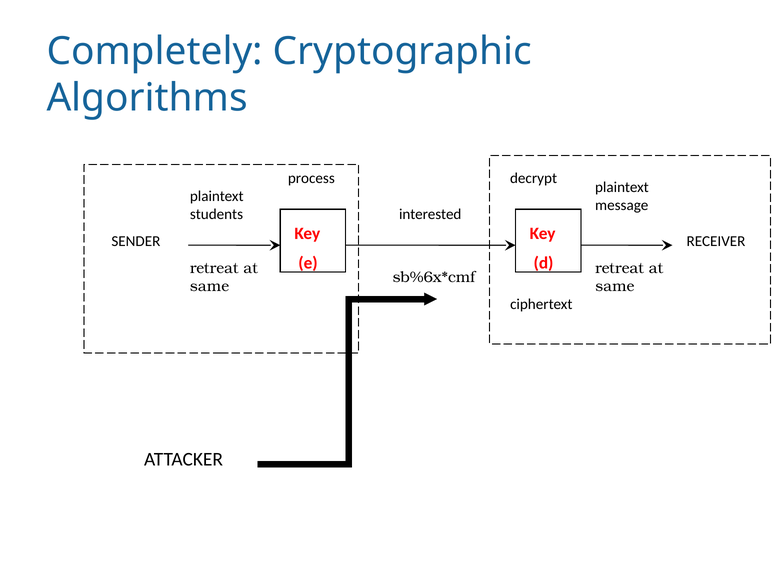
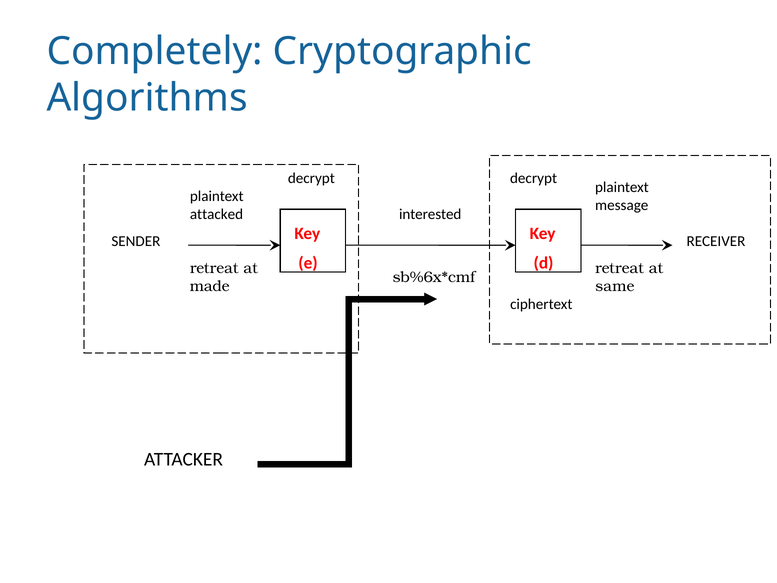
process at (311, 178): process -> decrypt
students: students -> attacked
same at (210, 286): same -> made
